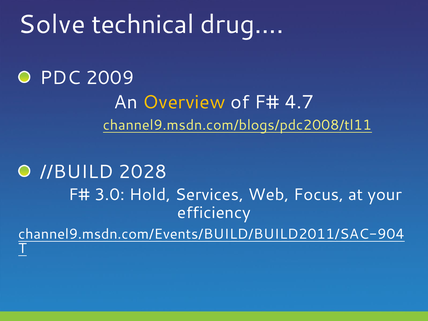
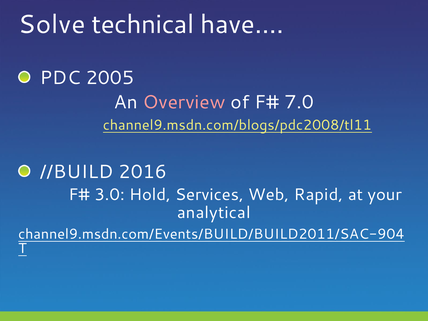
drug…: drug… -> have…
2009: 2009 -> 2005
Overview colour: yellow -> pink
4.7: 4.7 -> 7.0
2028: 2028 -> 2016
Focus: Focus -> Rapid
efficiency: efficiency -> analytical
